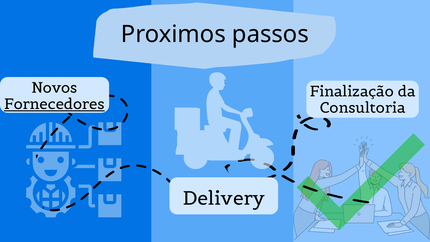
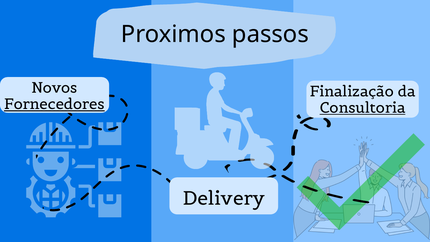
Consultoria underline: none -> present
